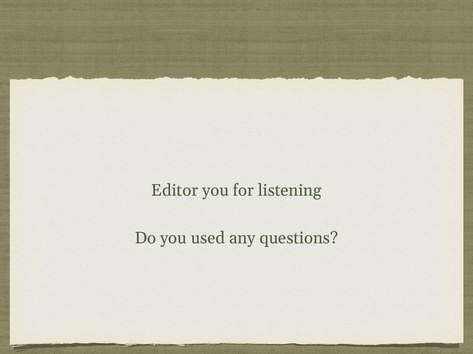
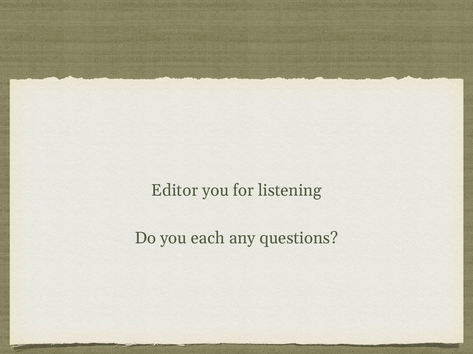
used: used -> each
